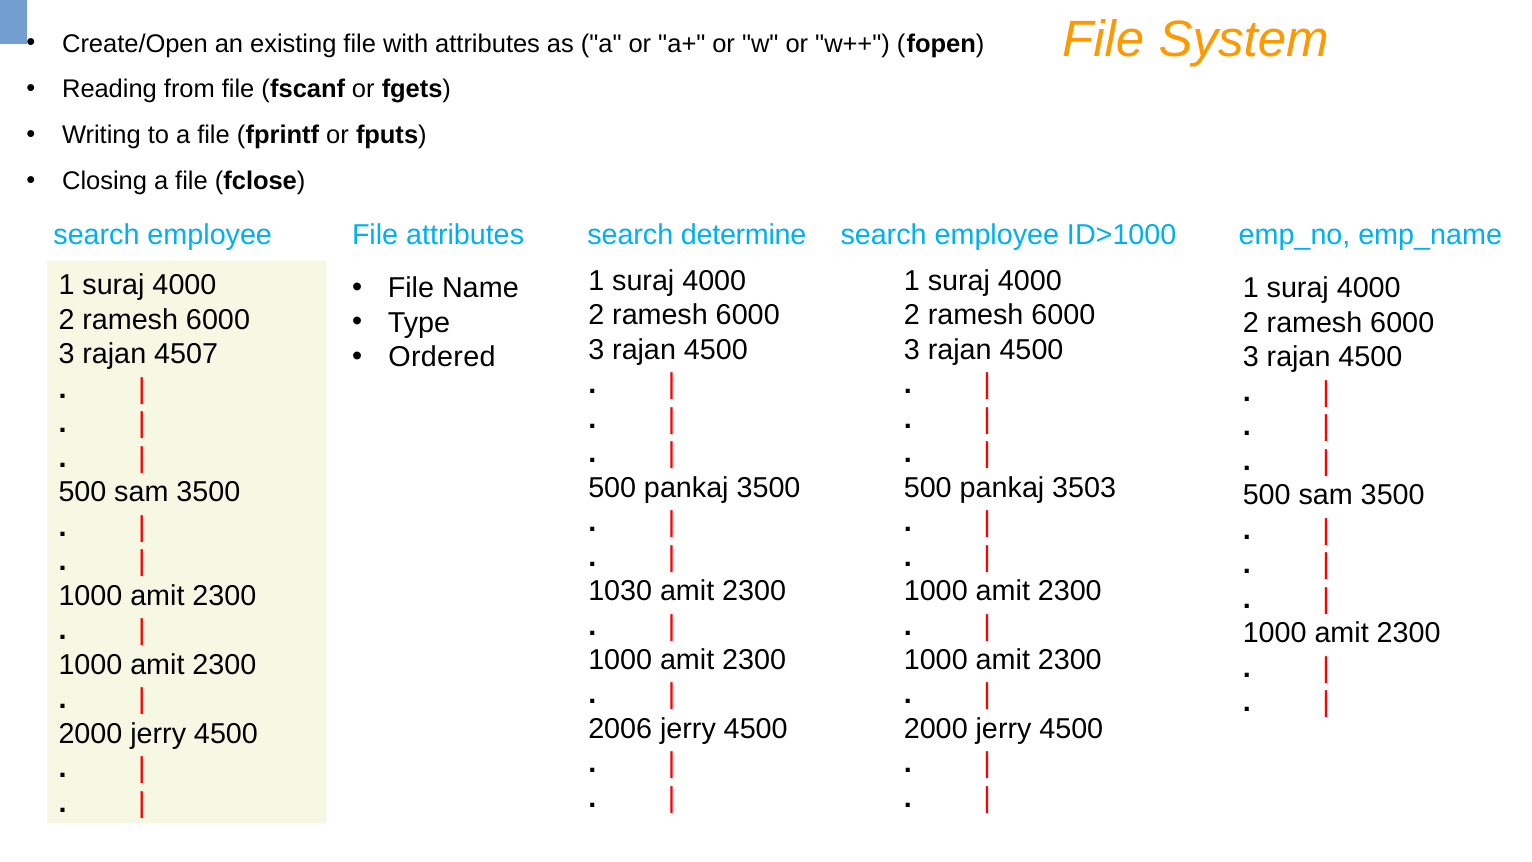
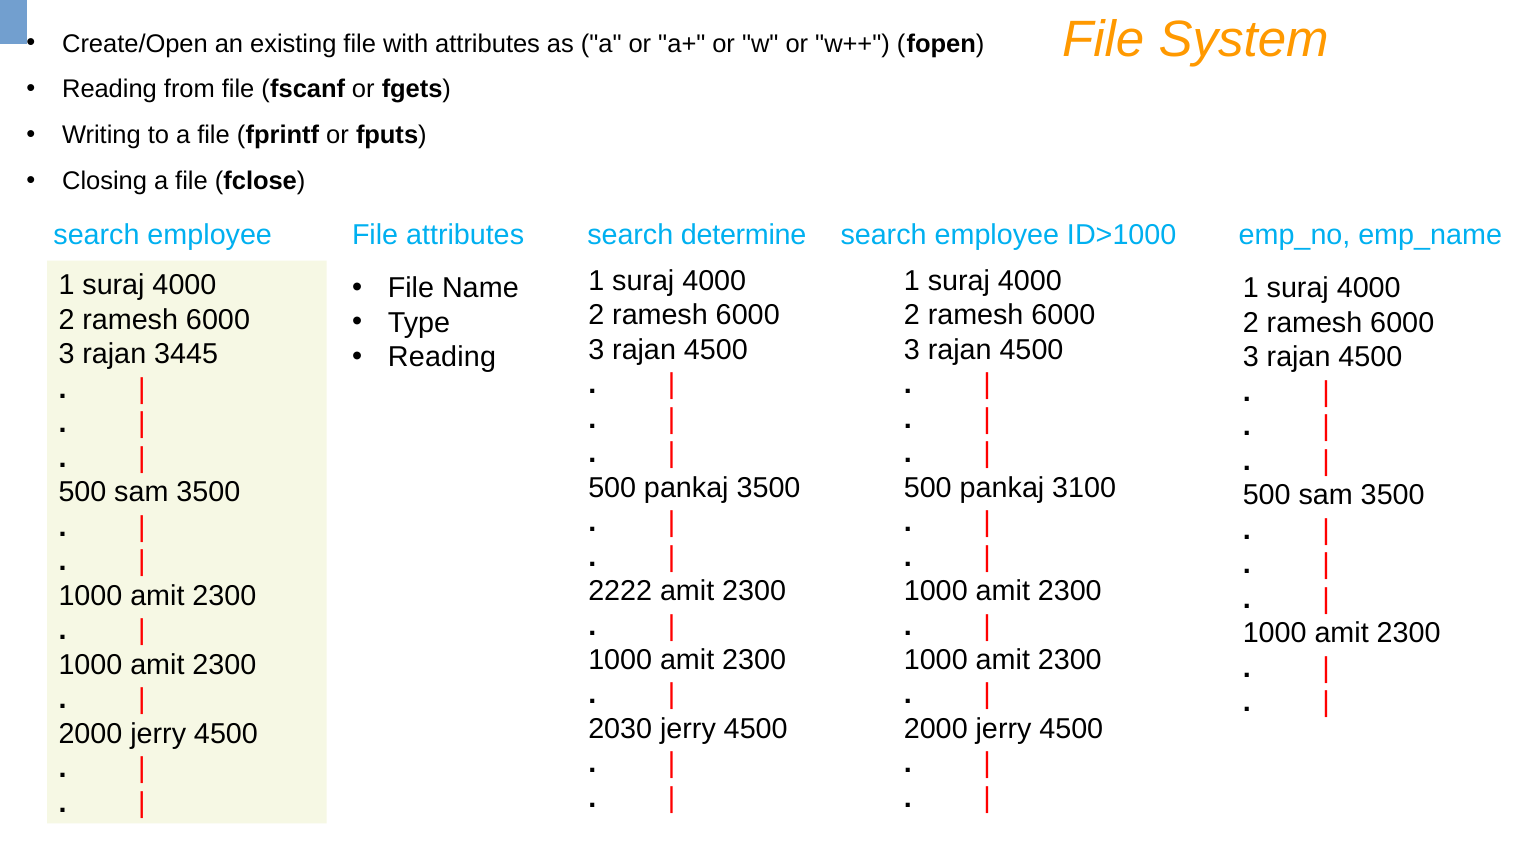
4507: 4507 -> 3445
Ordered at (442, 357): Ordered -> Reading
3503: 3503 -> 3100
1030: 1030 -> 2222
2006: 2006 -> 2030
